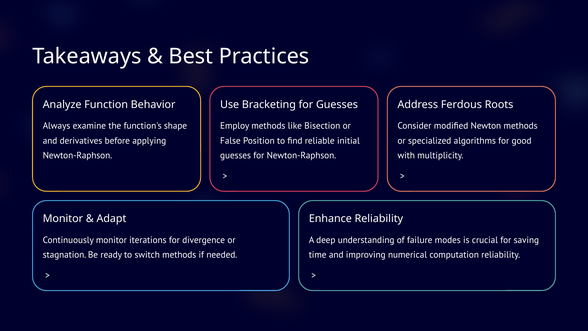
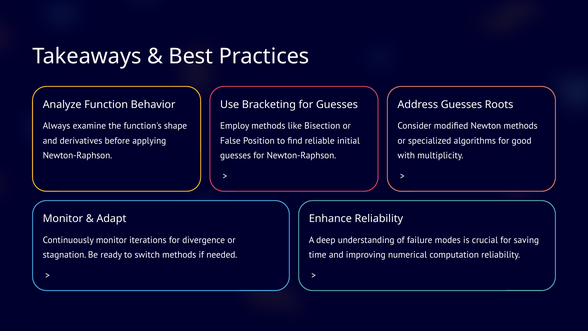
Address Ferdous: Ferdous -> Guesses
